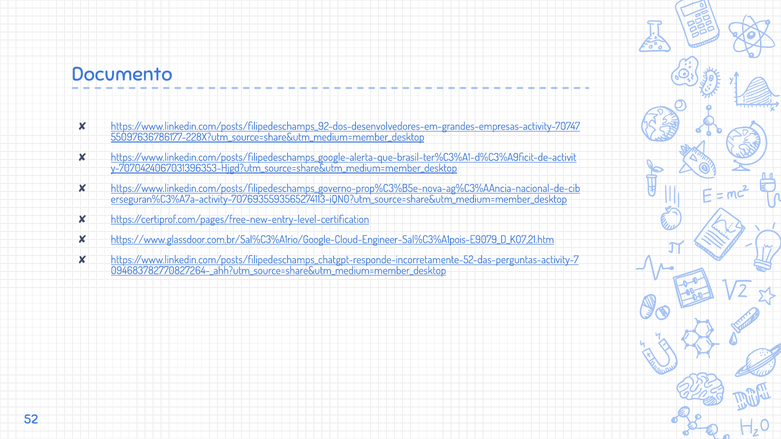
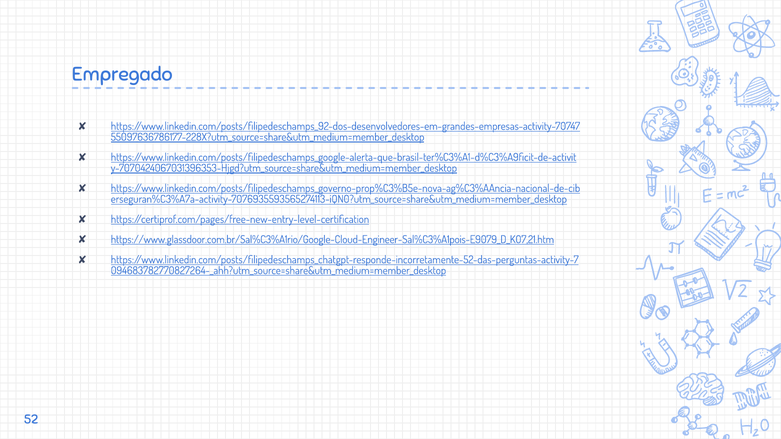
Documento: Documento -> Empregado
